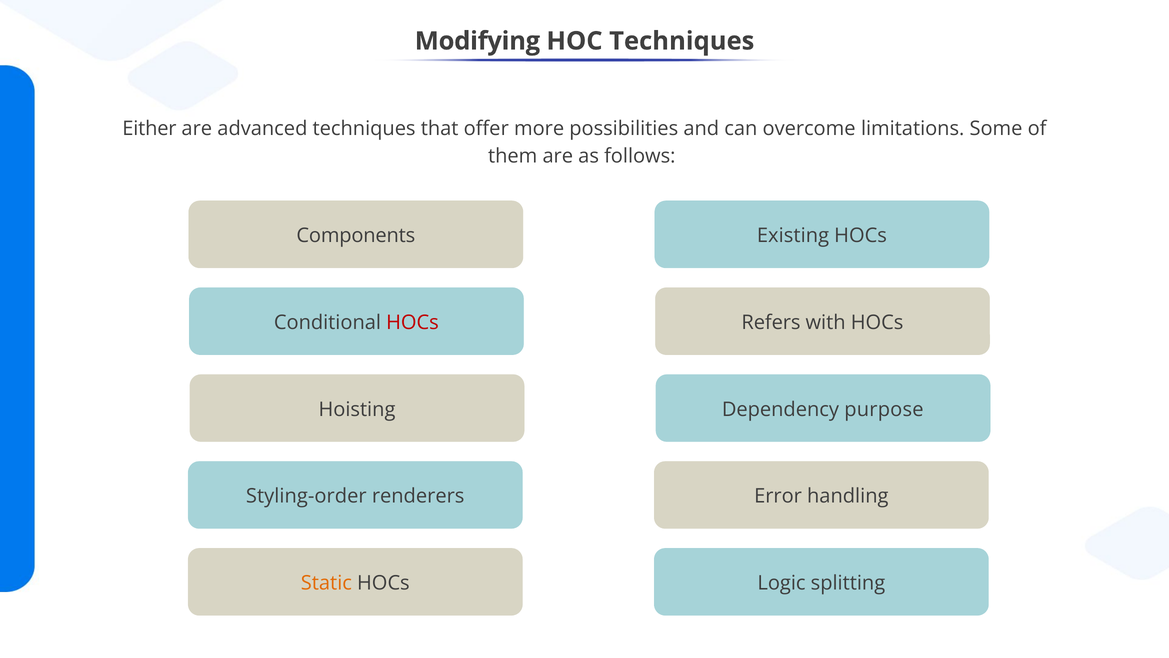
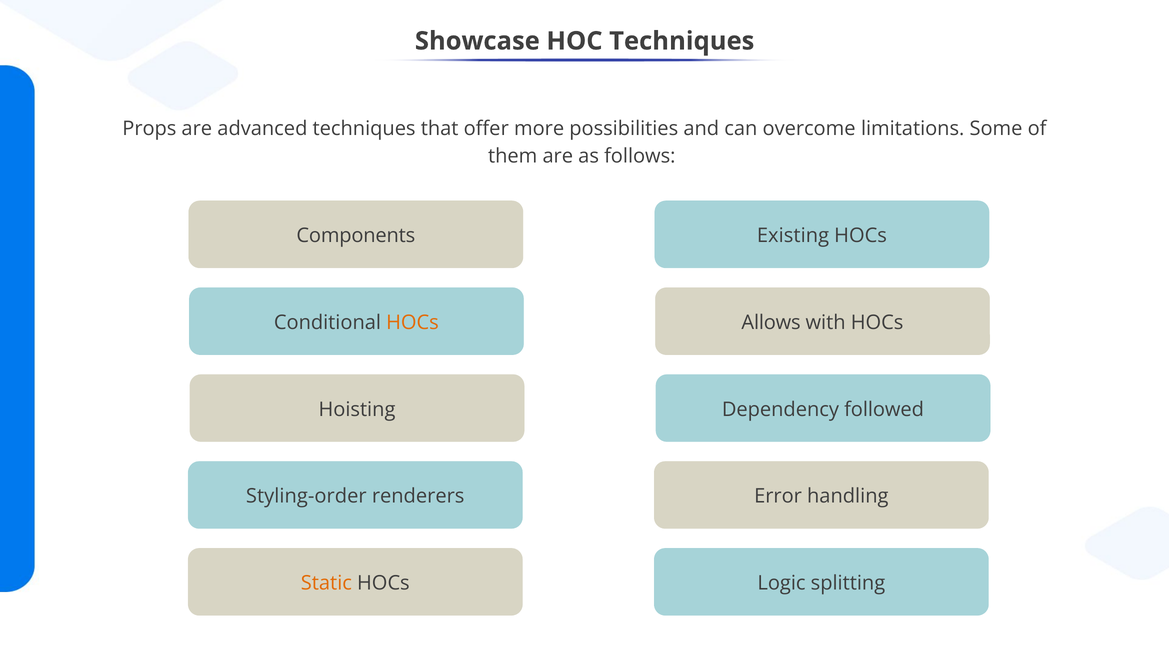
Modifying: Modifying -> Showcase
Either: Either -> Props
HOCs at (412, 322) colour: red -> orange
Refers: Refers -> Allows
purpose: purpose -> followed
